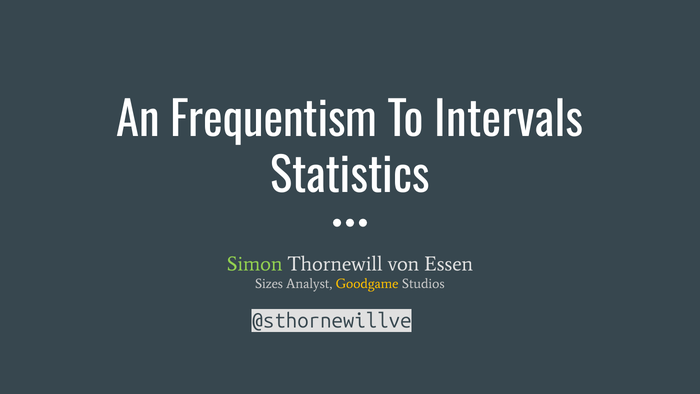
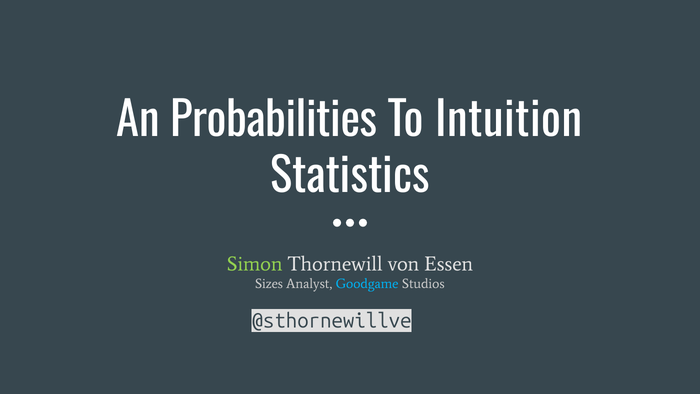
Frequentism: Frequentism -> Probabilities
Intervals: Intervals -> Intuition
Goodgame colour: yellow -> light blue
